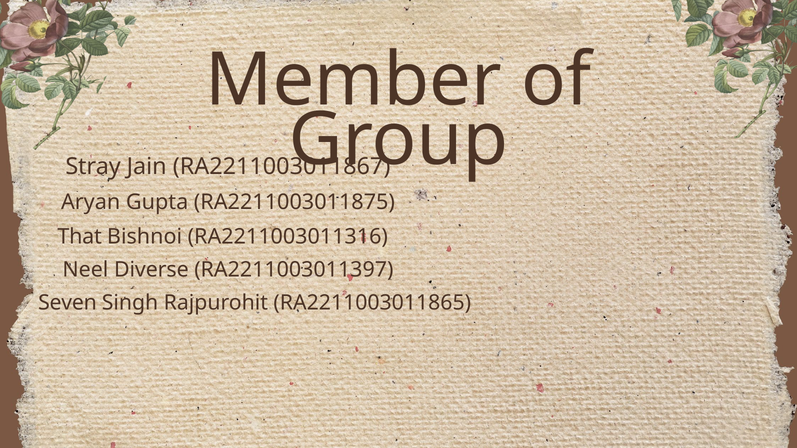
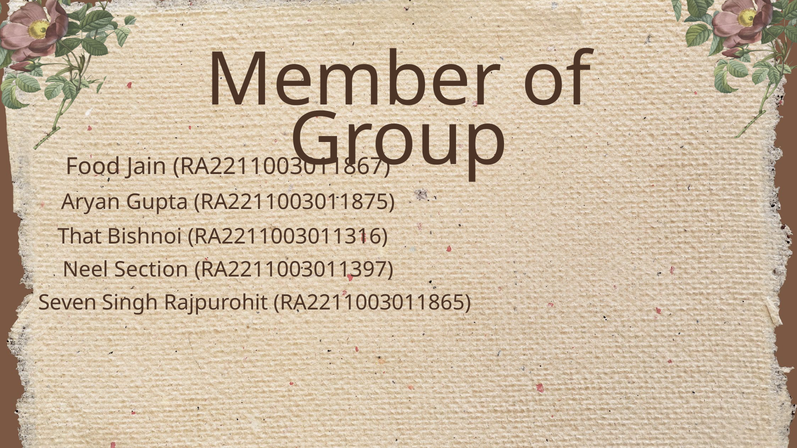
Stray: Stray -> Food
Diverse: Diverse -> Section
